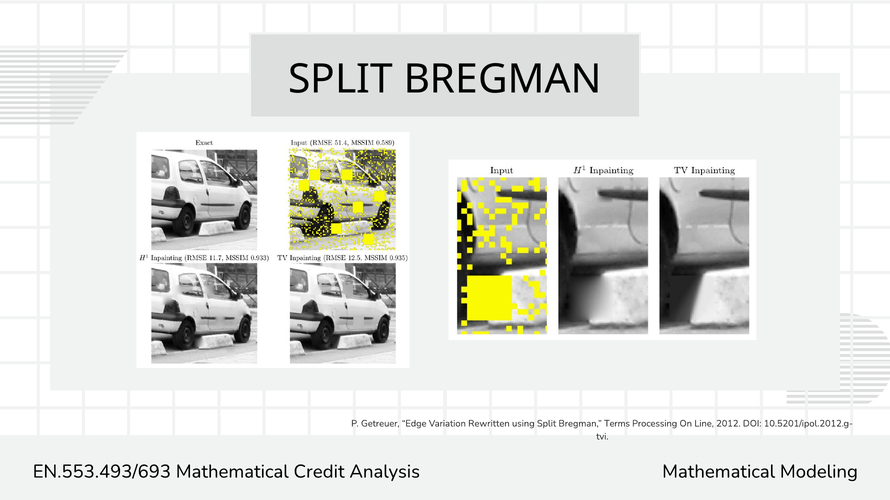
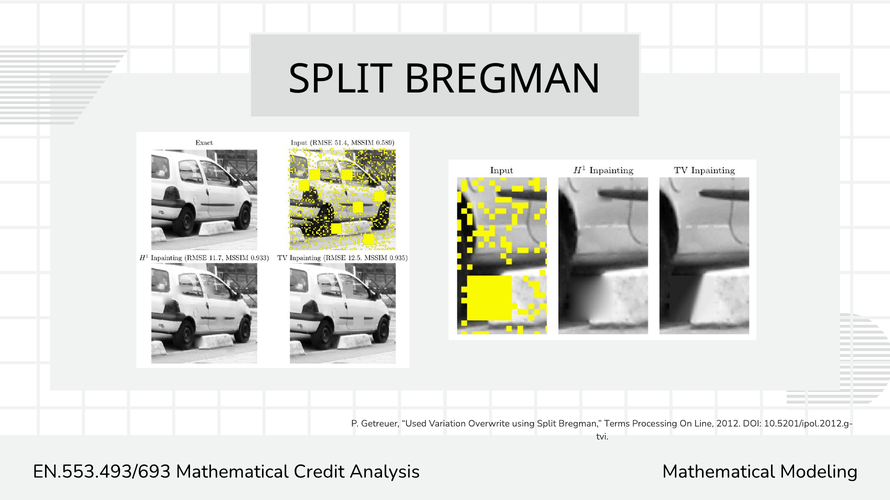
Edge: Edge -> Used
Rewritten: Rewritten -> Overwrite
